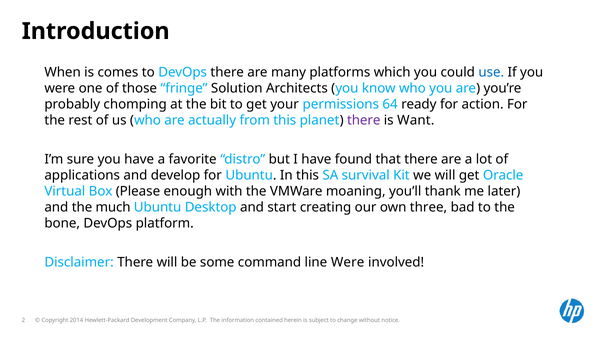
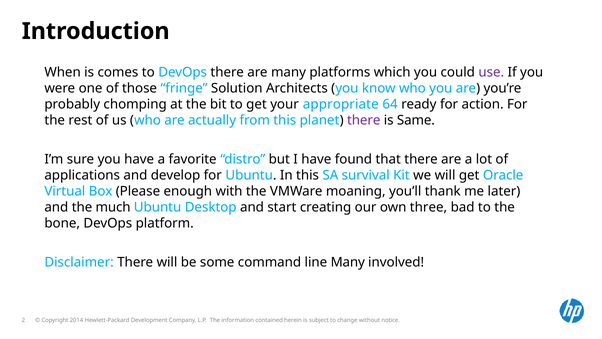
use colour: blue -> purple
permissions: permissions -> appropriate
Want: Want -> Same
line Were: Were -> Many
